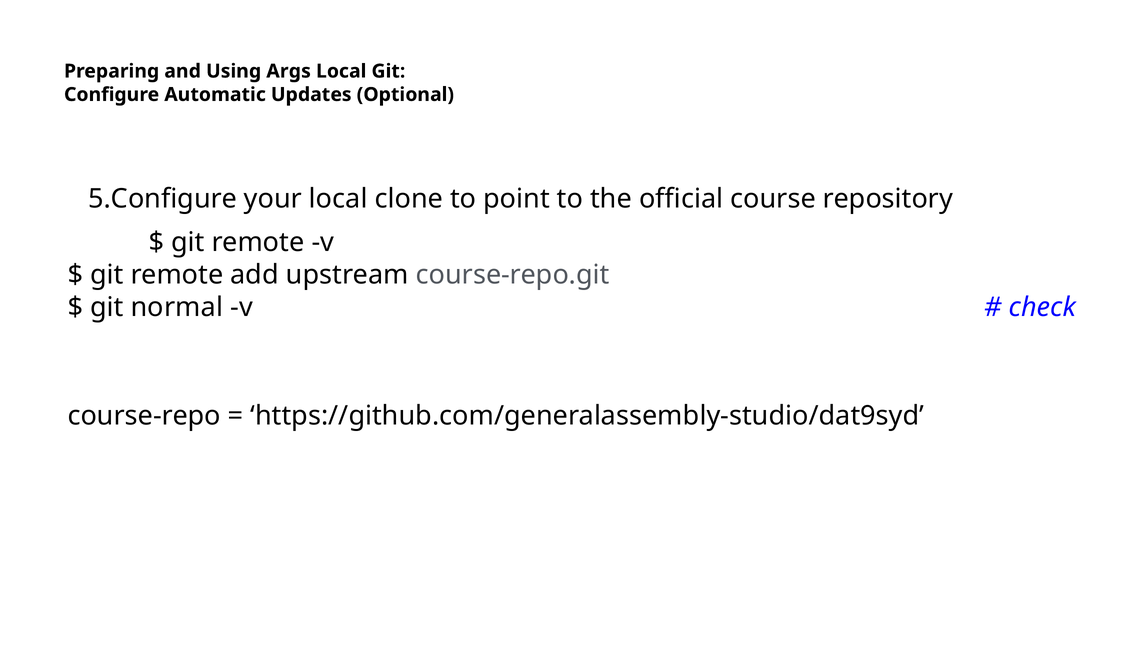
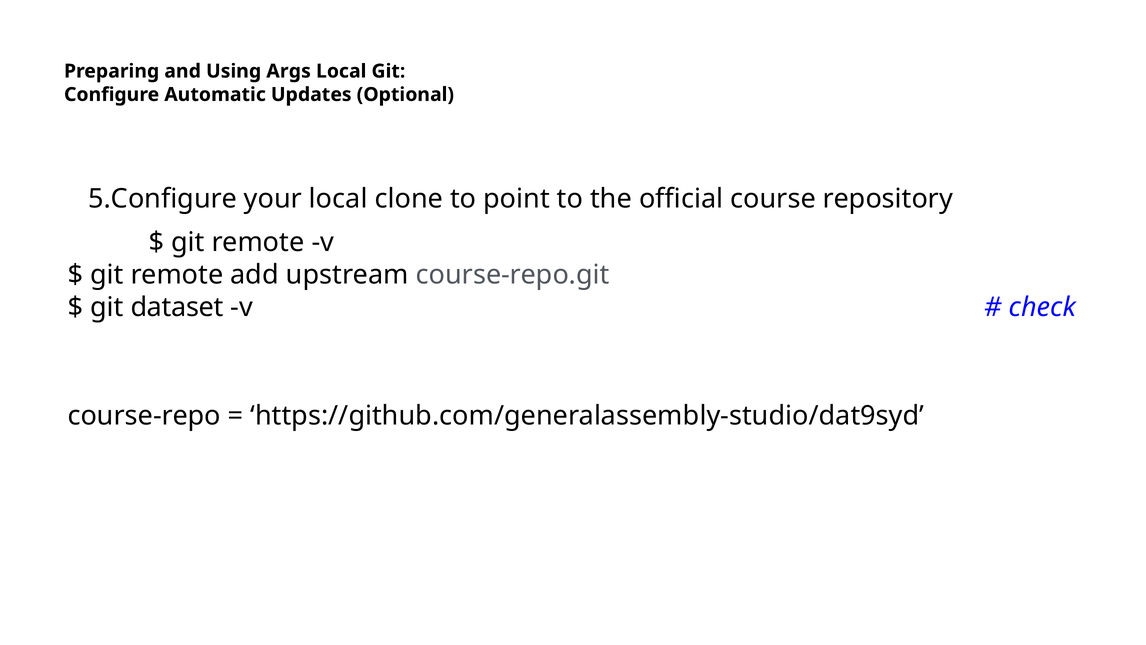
normal: normal -> dataset
